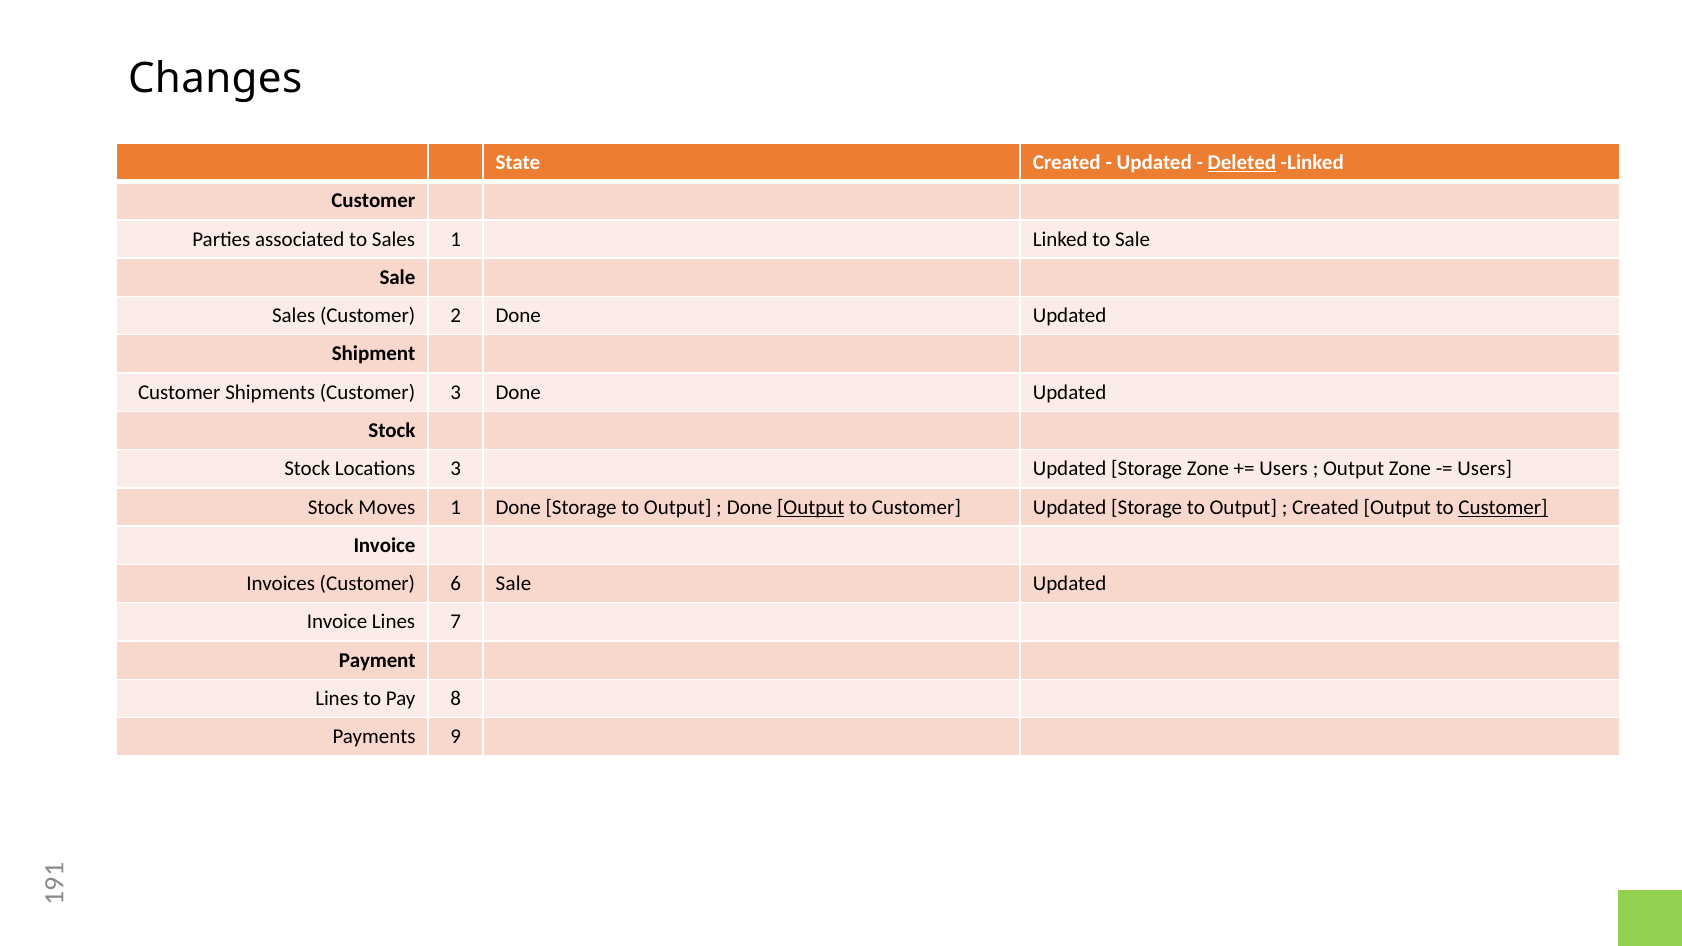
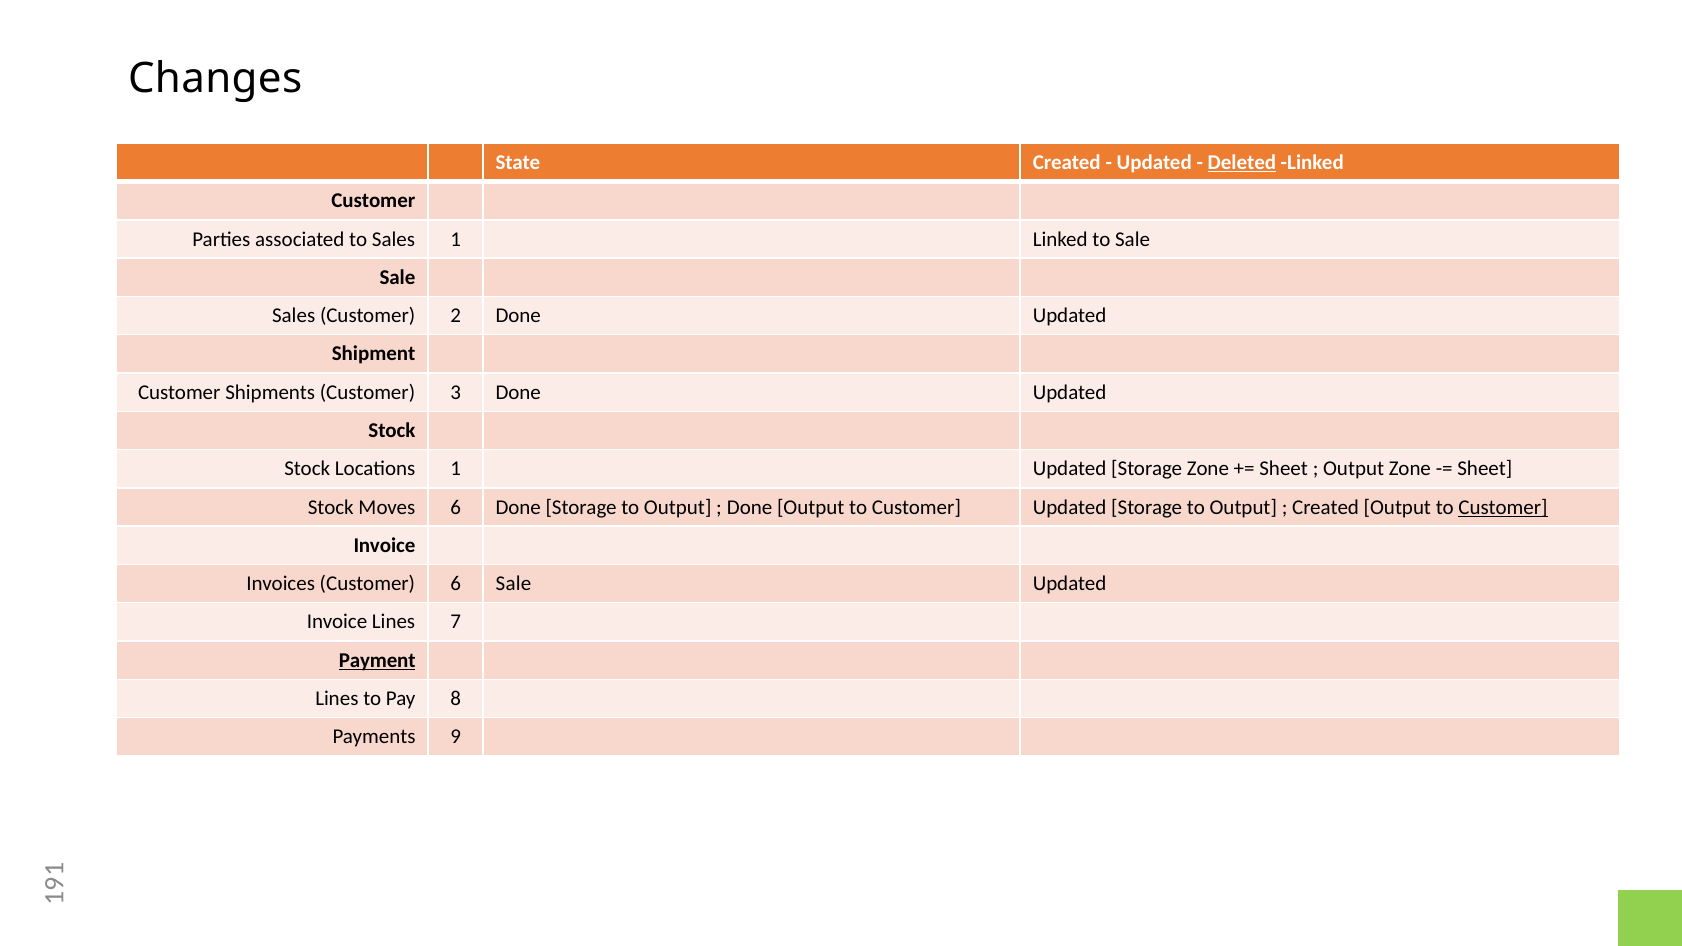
Locations 3: 3 -> 1
Users at (1284, 469): Users -> Sheet
Users at (1485, 469): Users -> Sheet
Moves 1: 1 -> 6
Output at (811, 507) underline: present -> none
Payment underline: none -> present
